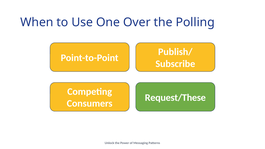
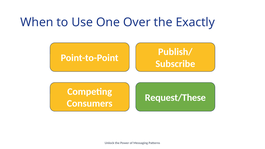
Polling: Polling -> Exactly
